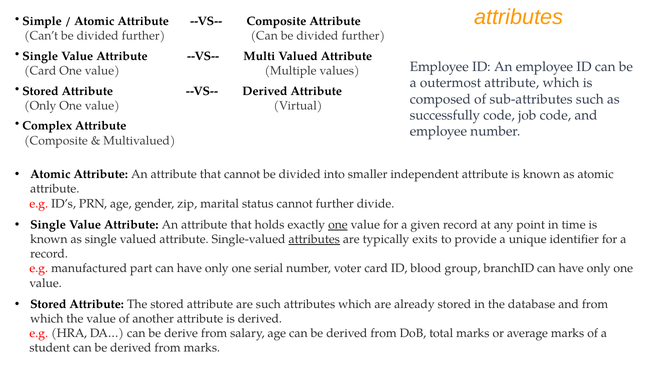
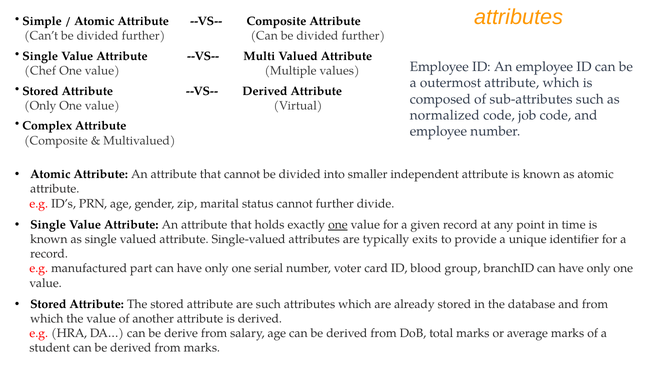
Card at (40, 71): Card -> Chef
successfully: successfully -> normalized
attributes at (314, 239) underline: present -> none
